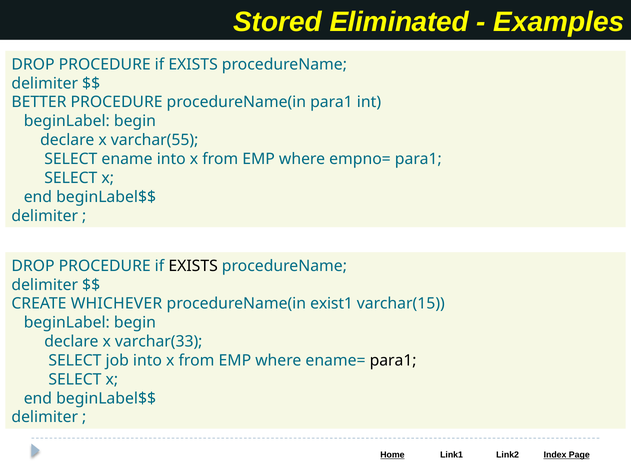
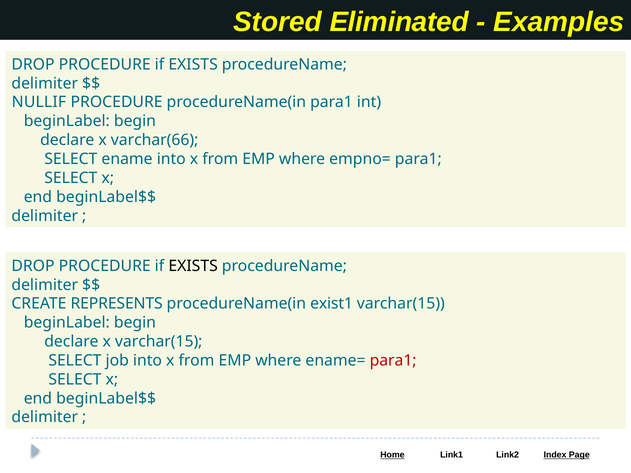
BETTER: BETTER -> NULLIF
varchar(55: varchar(55 -> varchar(66
WHICHEVER: WHICHEVER -> REPRESENTS
x varchar(33: varchar(33 -> varchar(15
para1 at (393, 361) colour: black -> red
